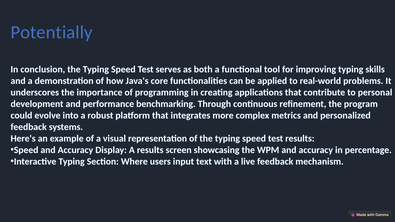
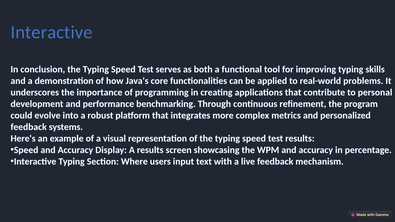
Potentially at (52, 32): Potentially -> Interactive
